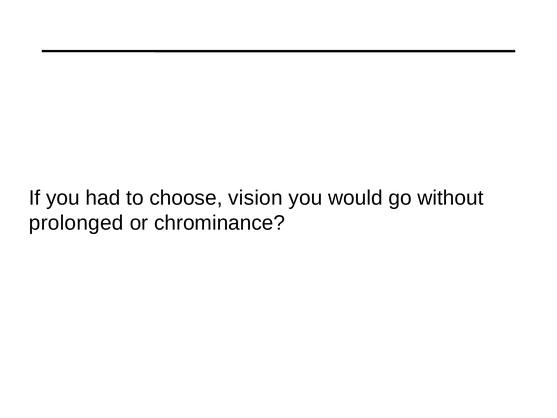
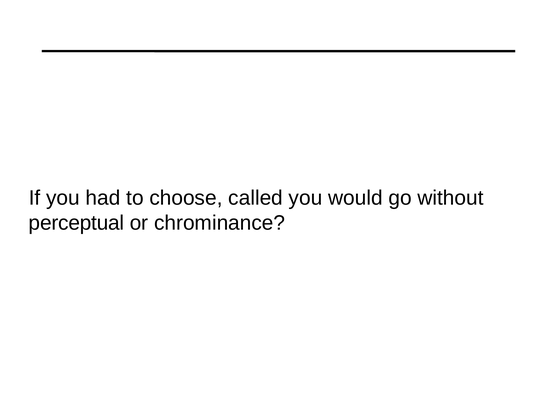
vision: vision -> called
prolonged: prolonged -> perceptual
